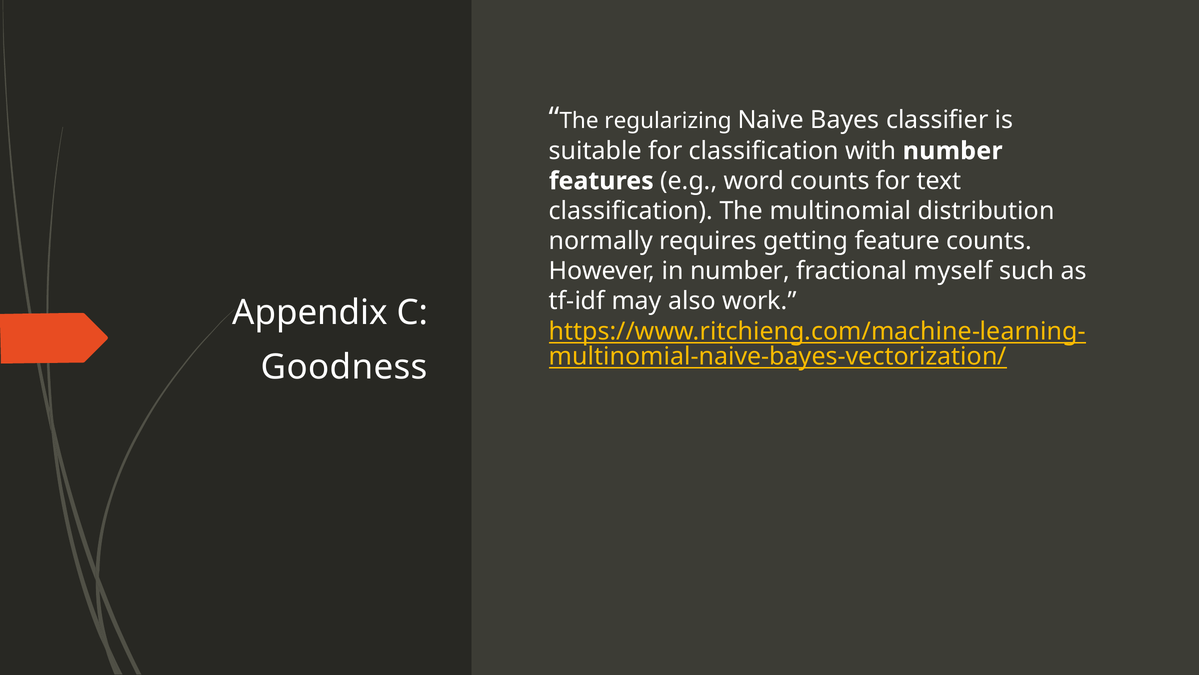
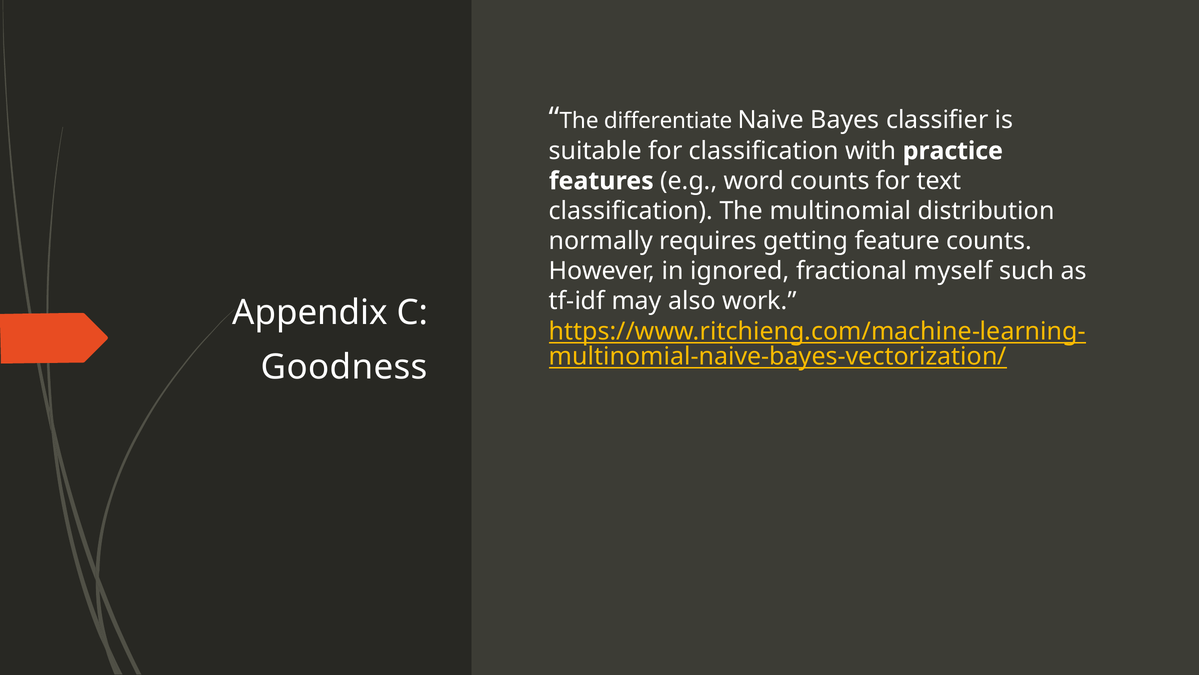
regularizing: regularizing -> differentiate
with number: number -> practice
in number: number -> ignored
